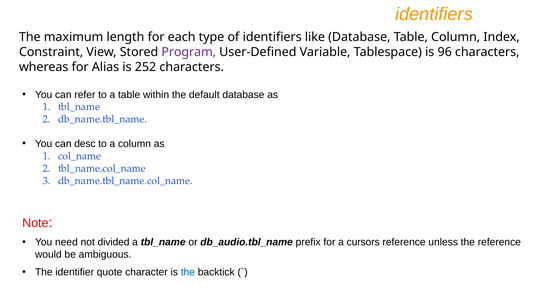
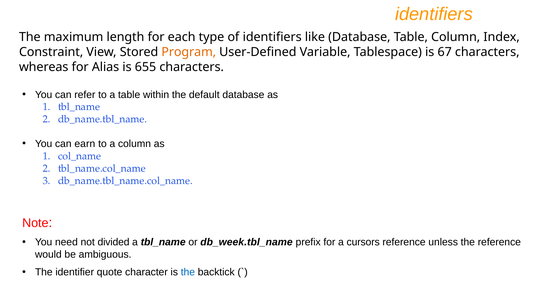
Program colour: purple -> orange
96: 96 -> 67
252: 252 -> 655
desc: desc -> earn
db_audio.tbl_name: db_audio.tbl_name -> db_week.tbl_name
